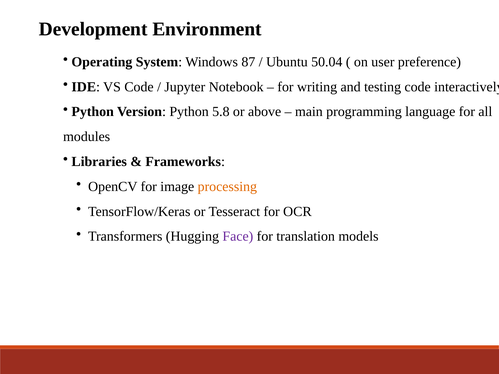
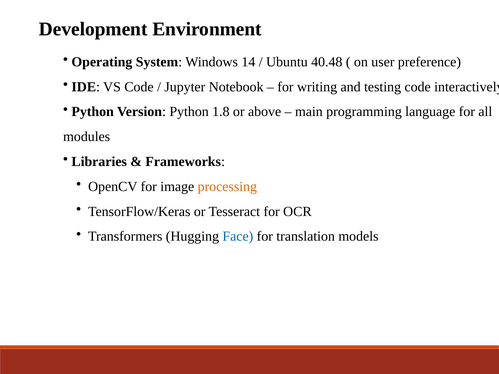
87: 87 -> 14
50.04: 50.04 -> 40.48
5.8: 5.8 -> 1.8
Face colour: purple -> blue
